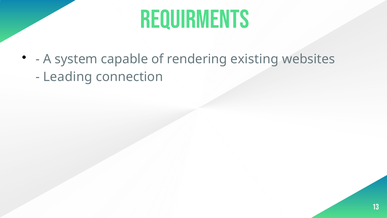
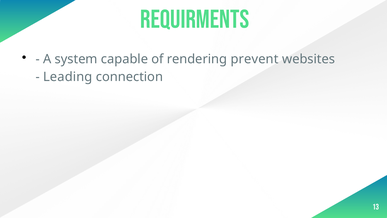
existing: existing -> prevent
